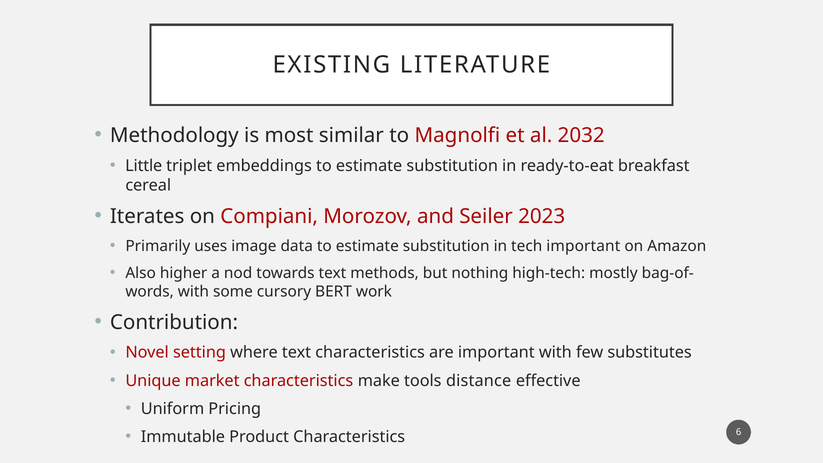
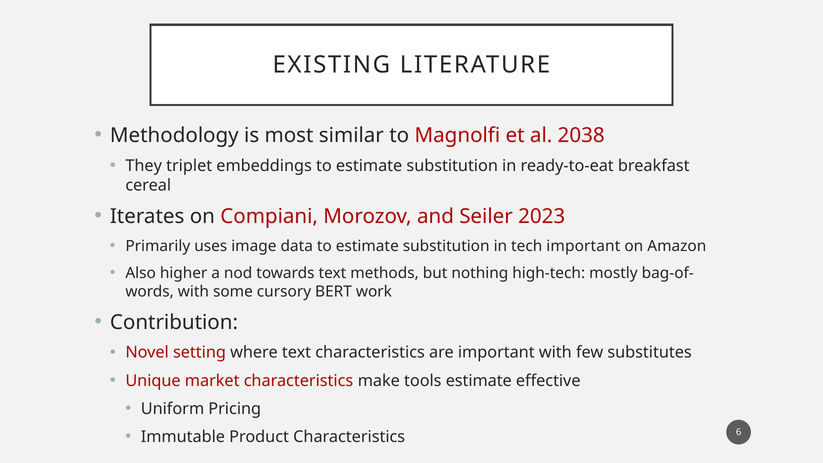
2032: 2032 -> 2038
Little: Little -> They
tools distance: distance -> estimate
